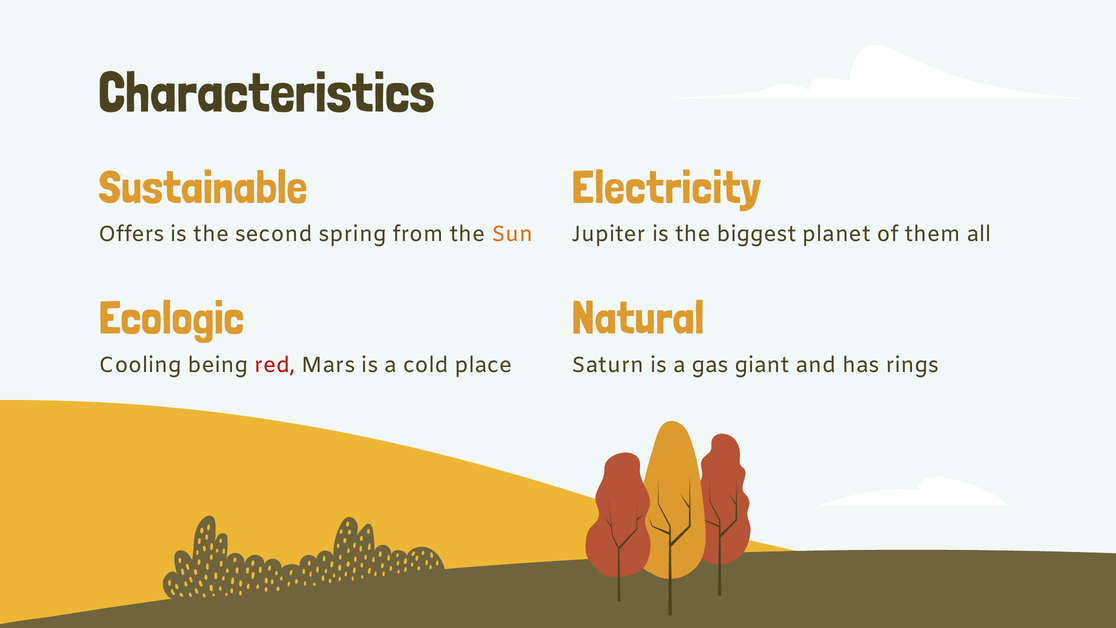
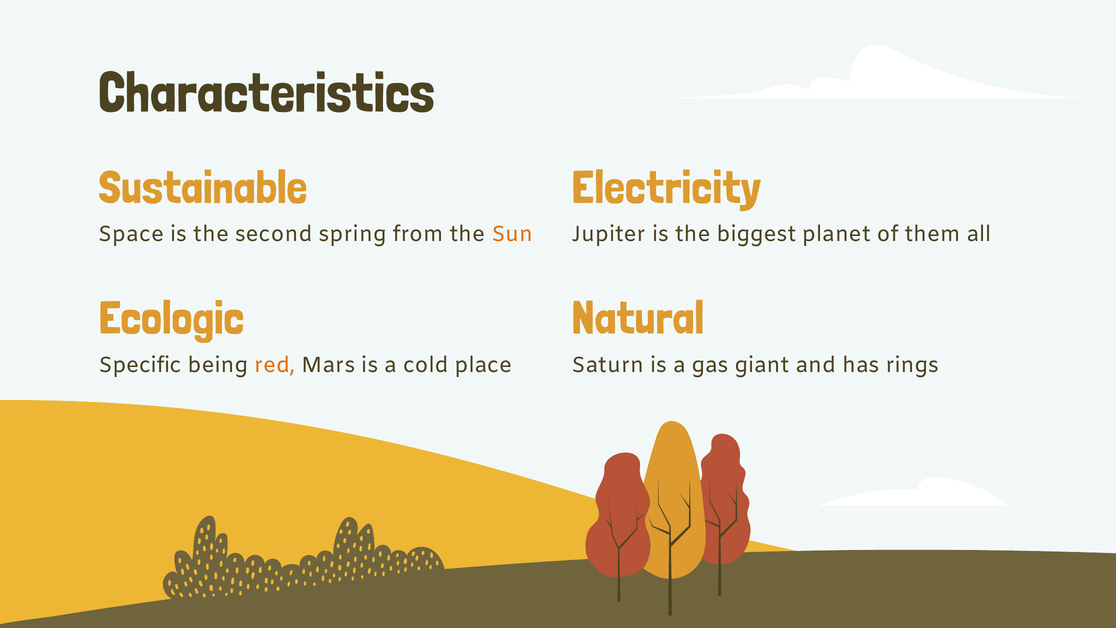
Offers: Offers -> Space
Cooling: Cooling -> Specific
red colour: red -> orange
